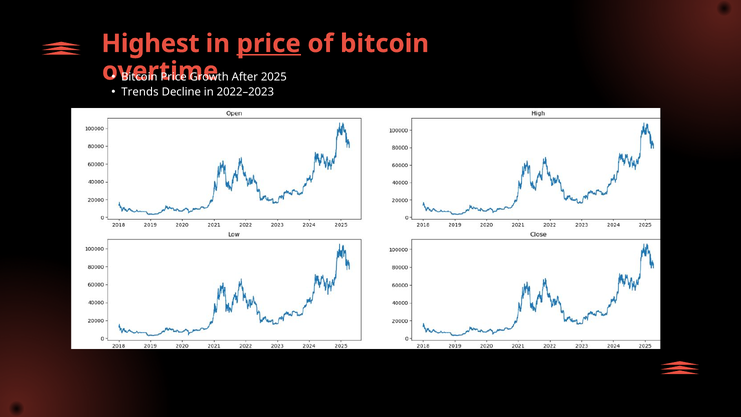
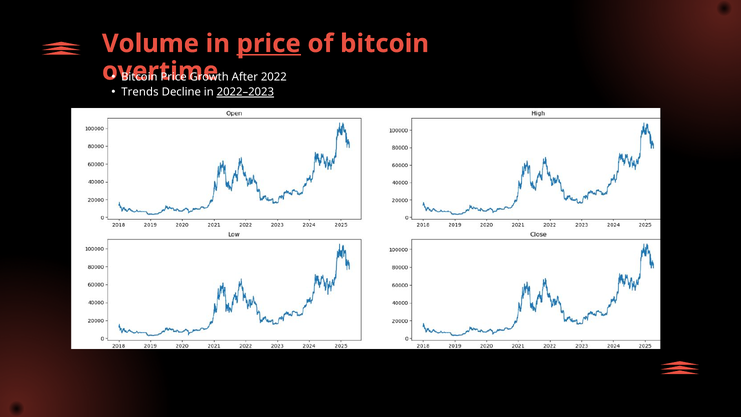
Highest: Highest -> Volume
2025: 2025 -> 2022
2022–2023 underline: none -> present
